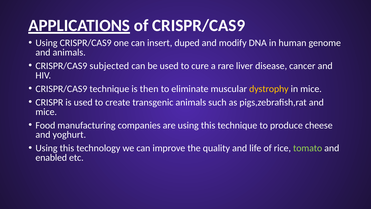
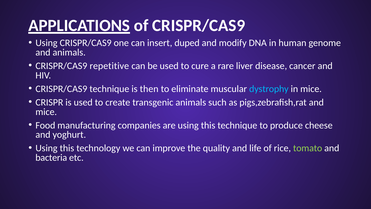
subjected: subjected -> repetitive
dystrophy colour: yellow -> light blue
enabled: enabled -> bacteria
